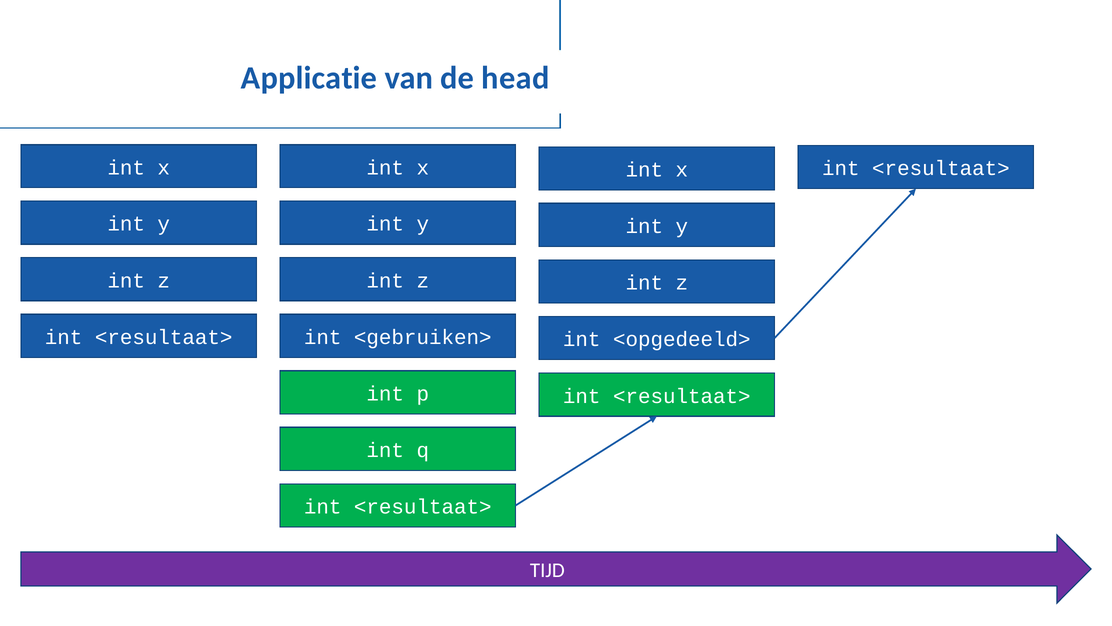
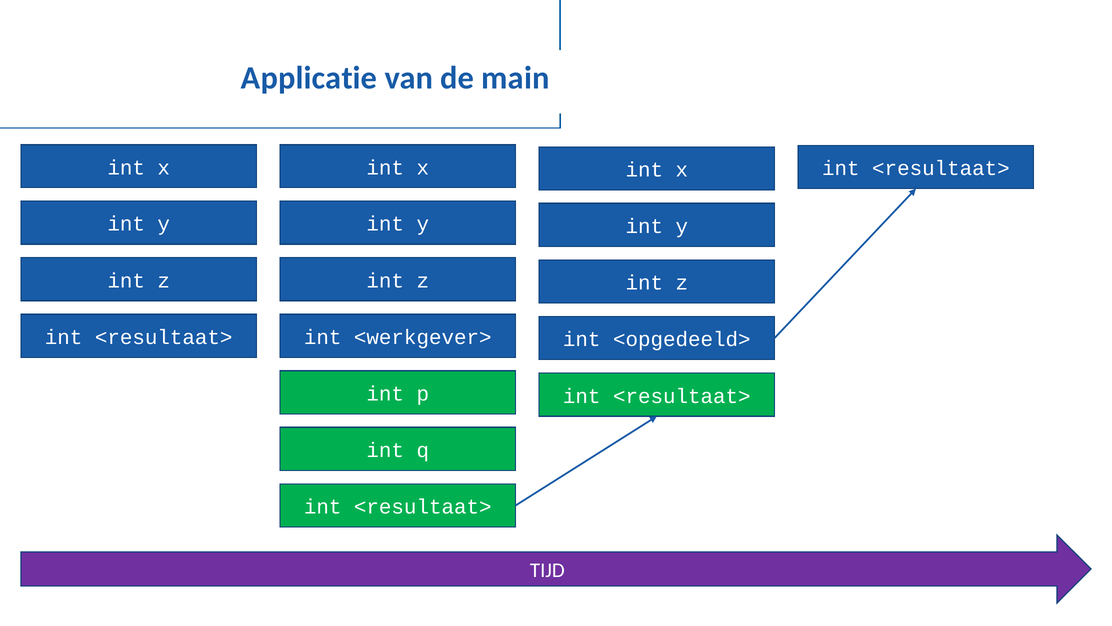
head: head -> main
<gebruiken>: <gebruiken> -> <werkgever>
